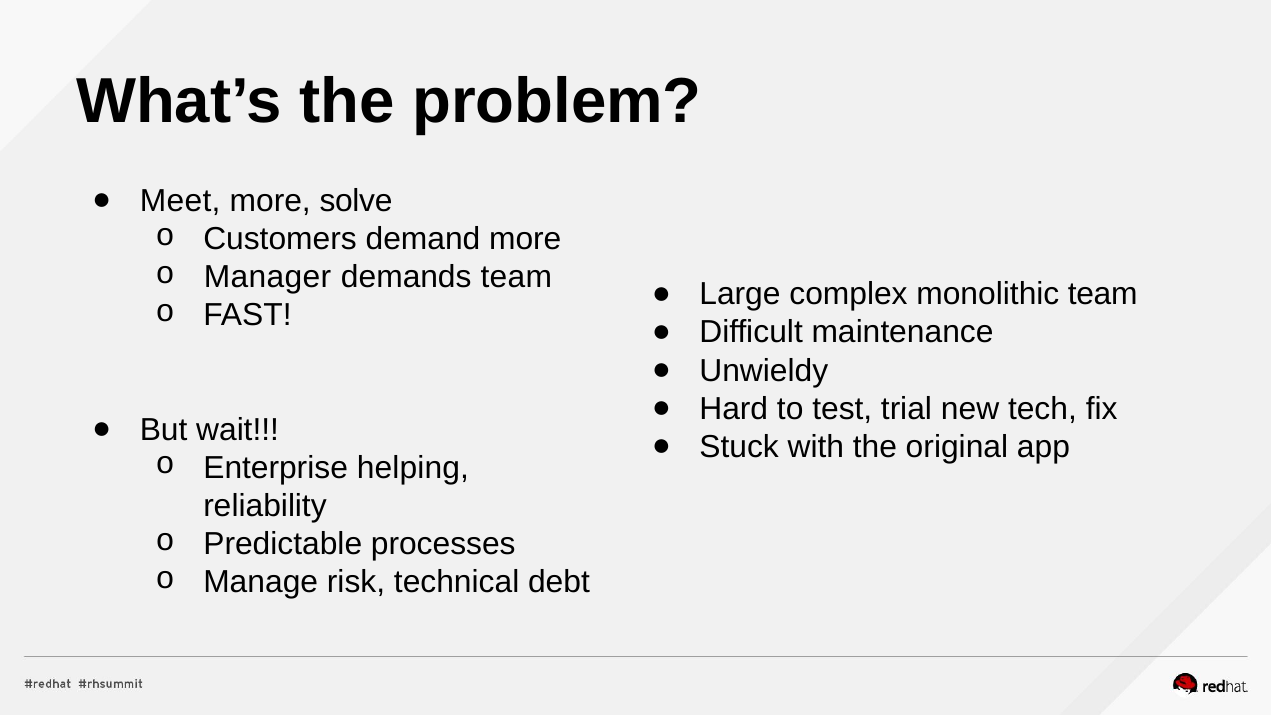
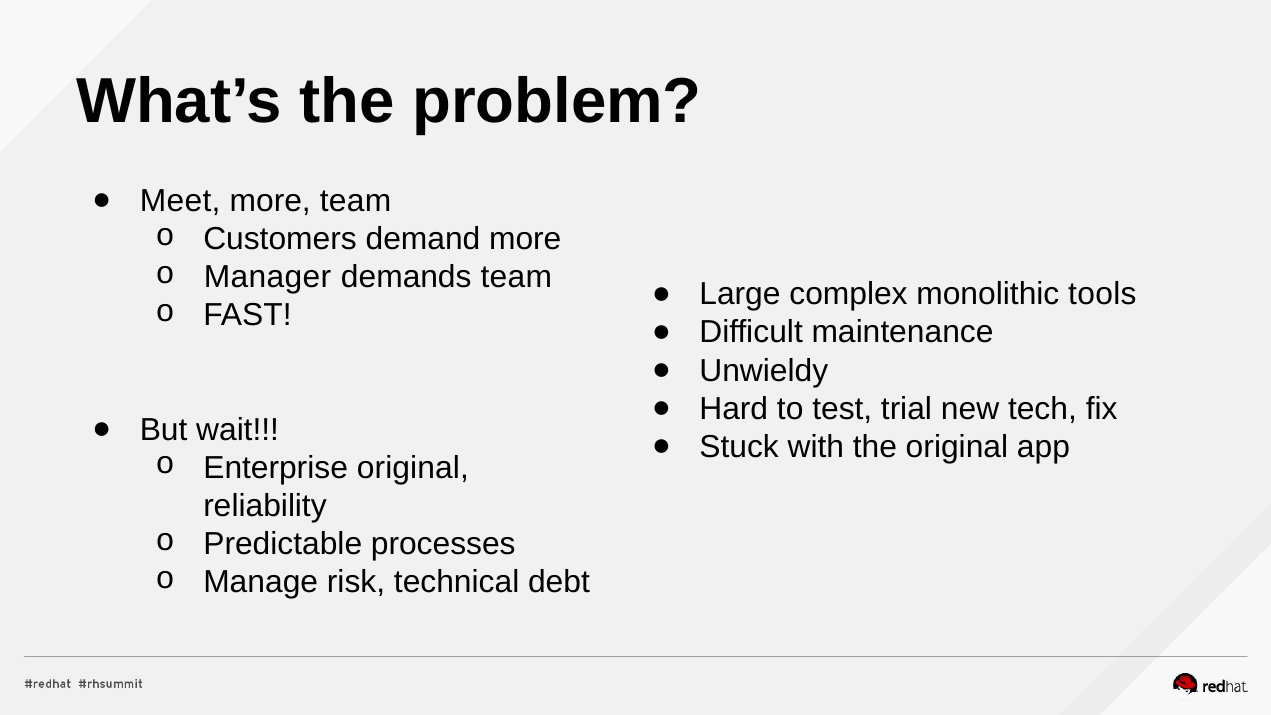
more solve: solve -> team
monolithic team: team -> tools
Enterprise helping: helping -> original
